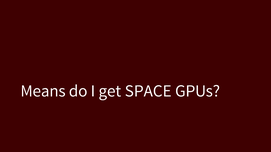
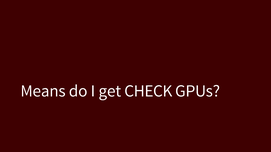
SPACE: SPACE -> CHECK
